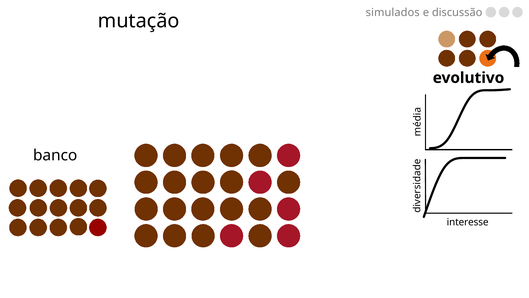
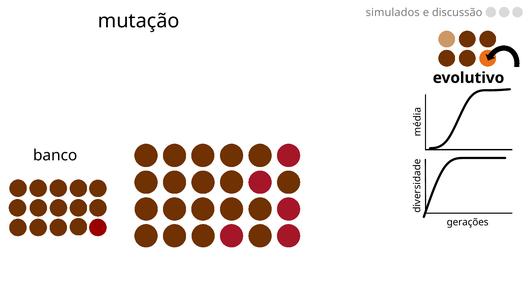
interesse: interesse -> gerações
